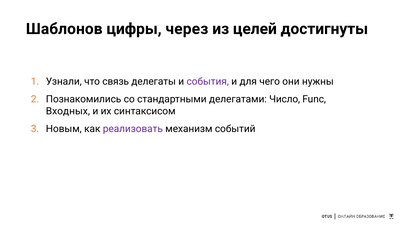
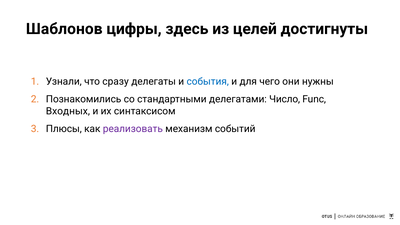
через: через -> здесь
связь: связь -> сразу
события colour: purple -> blue
Новым: Новым -> Плюсы
